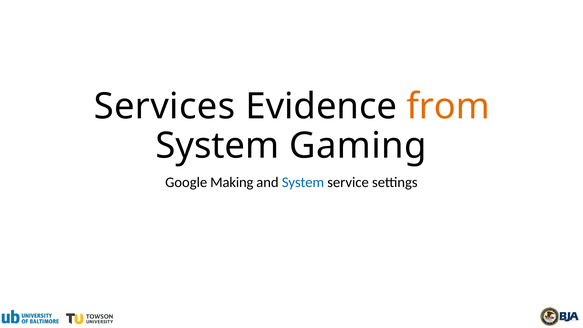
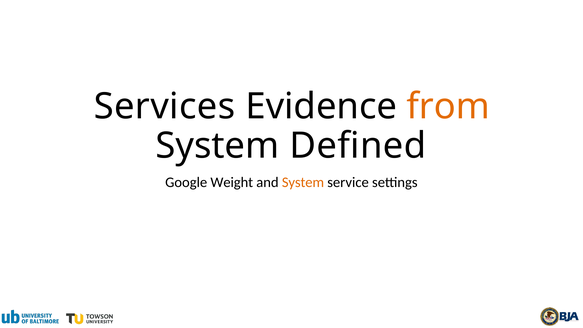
Gaming: Gaming -> Defined
Making: Making -> Weight
System at (303, 182) colour: blue -> orange
